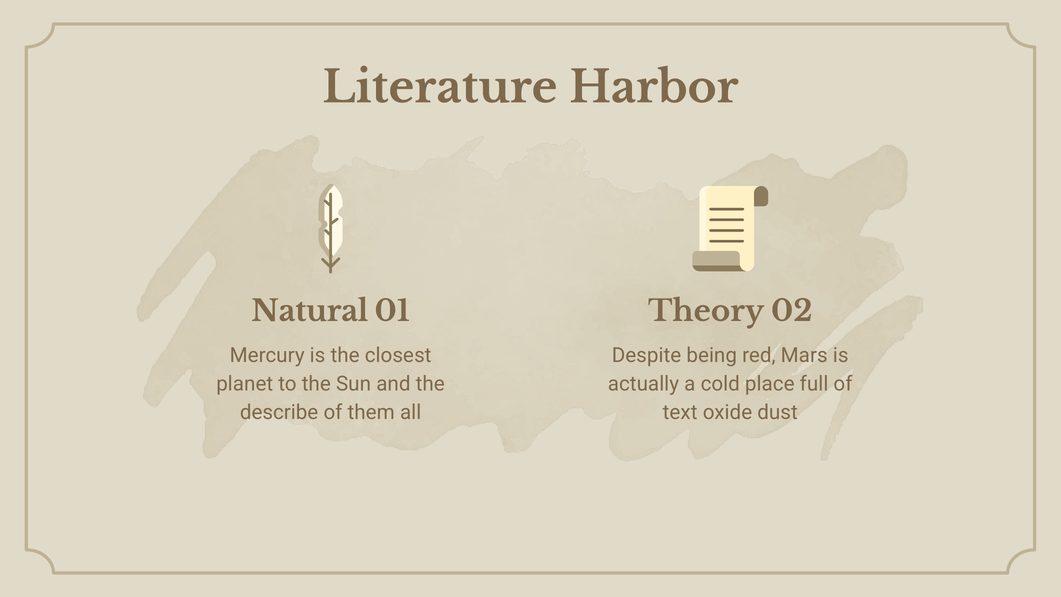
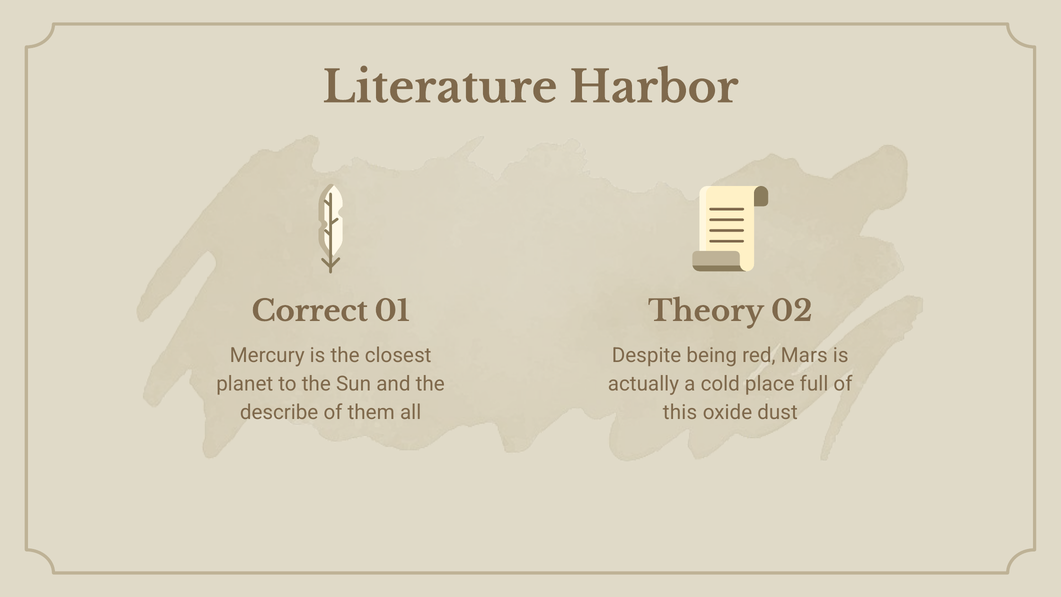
Natural: Natural -> Correct
text: text -> this
